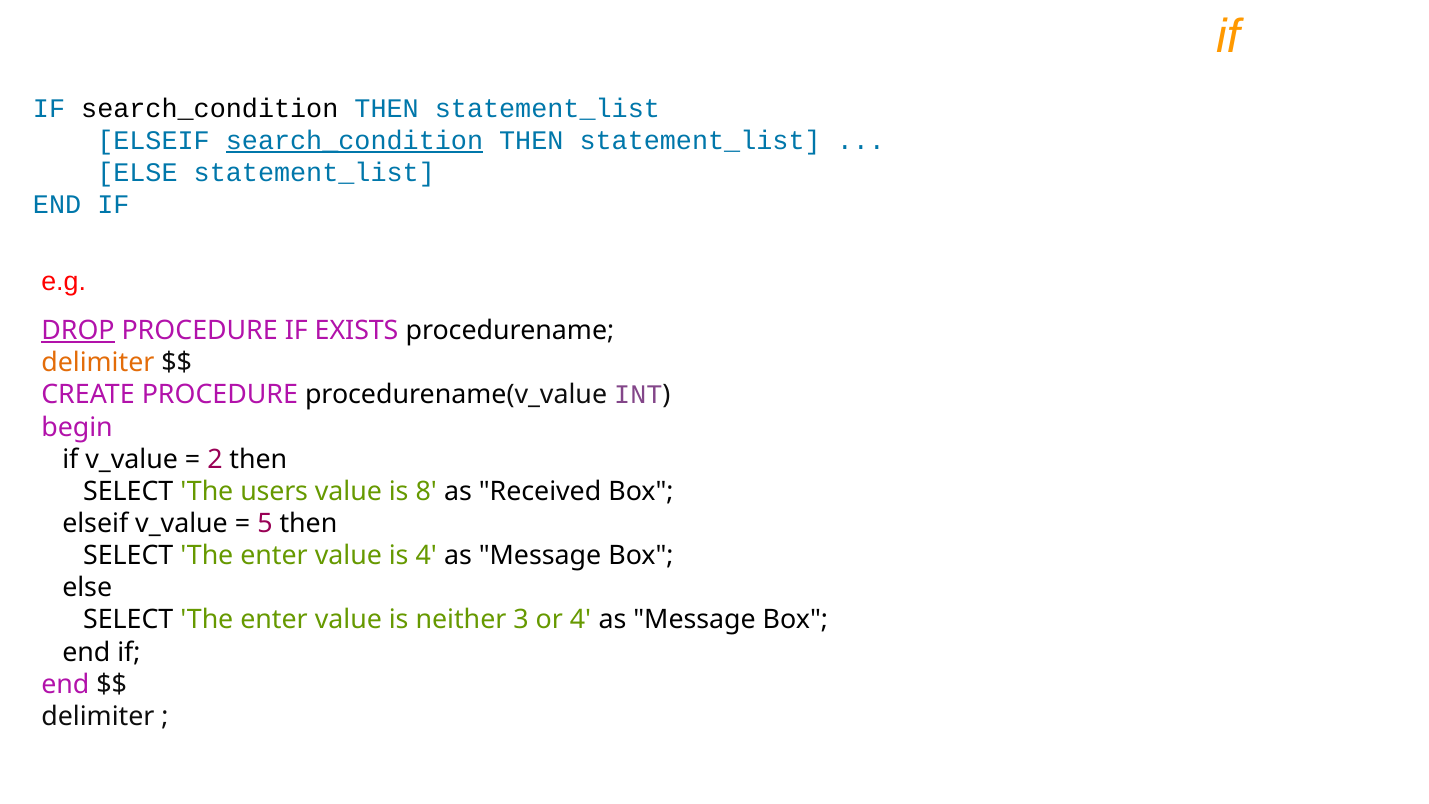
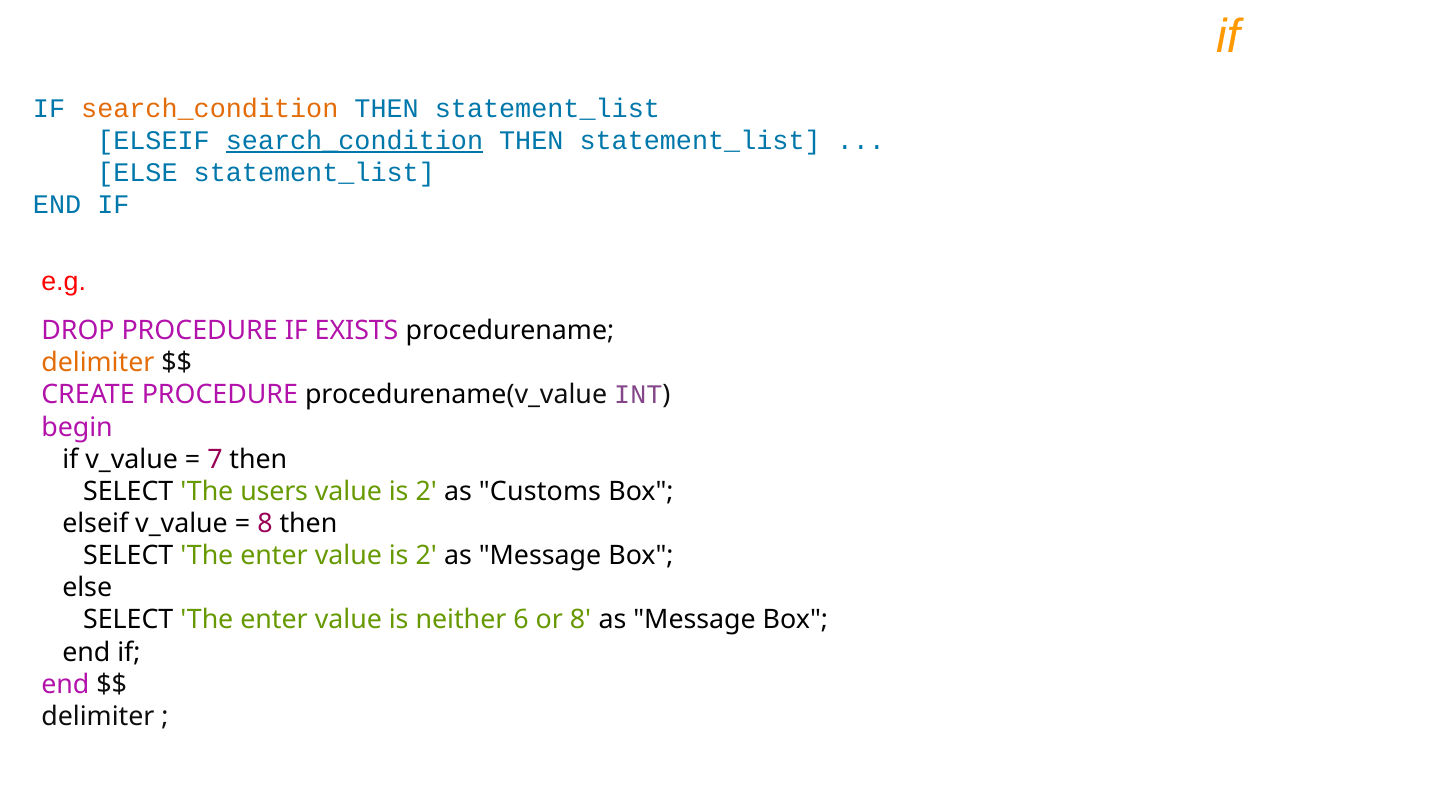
search_condition at (210, 108) colour: black -> orange
DROP underline: present -> none
2: 2 -> 7
8 at (426, 491): 8 -> 2
Received: Received -> Customs
5 at (265, 524): 5 -> 8
enter value is 4: 4 -> 2
3: 3 -> 6
or 4: 4 -> 8
